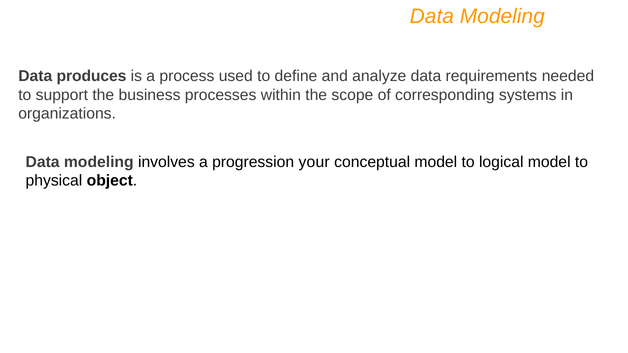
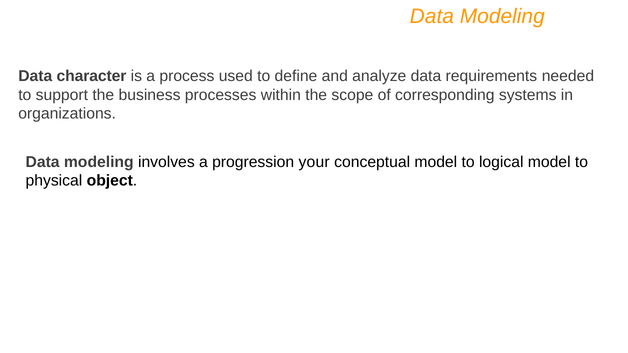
produces: produces -> character
